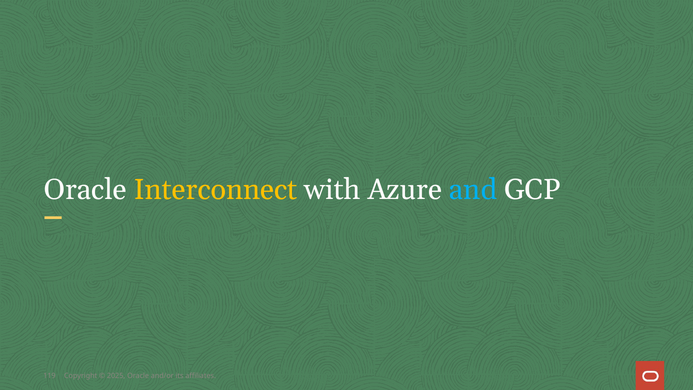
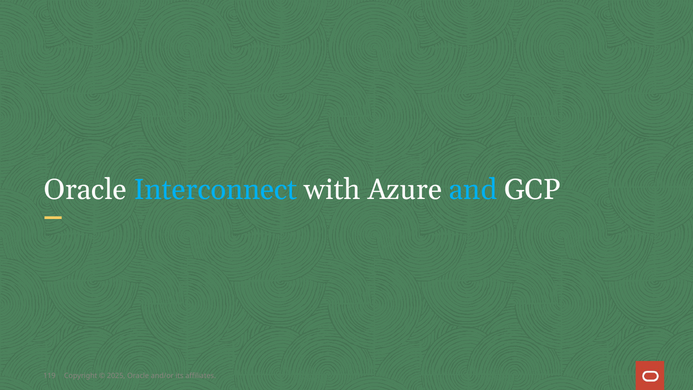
Interconnect colour: yellow -> light blue
